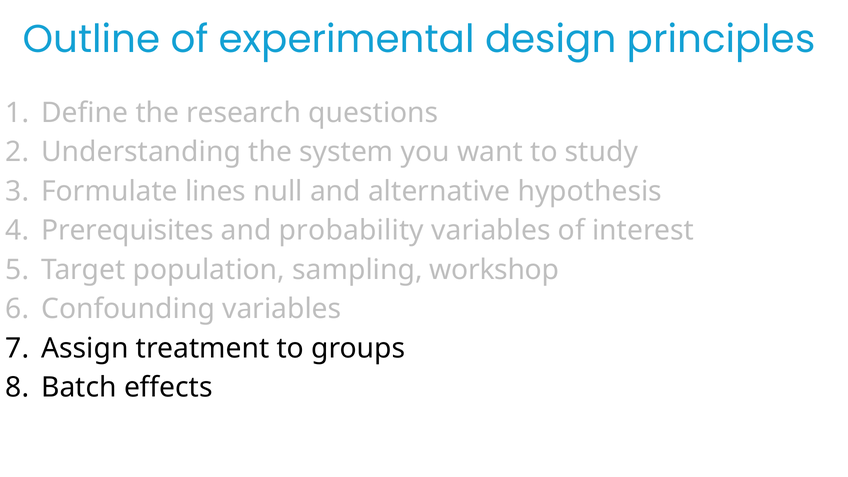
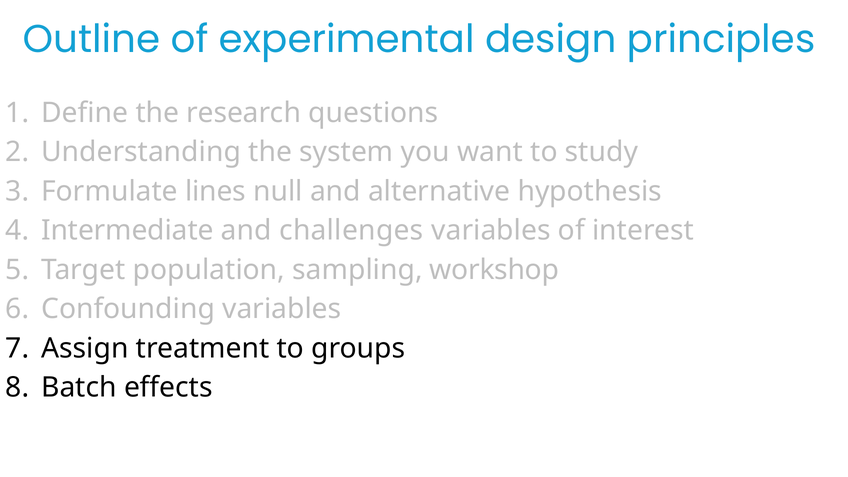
Prerequisites: Prerequisites -> Intermediate
probability: probability -> challenges
